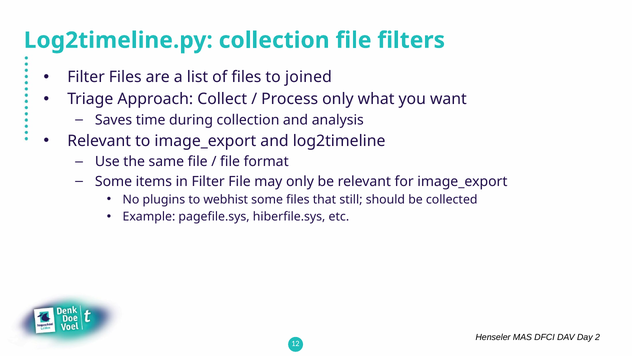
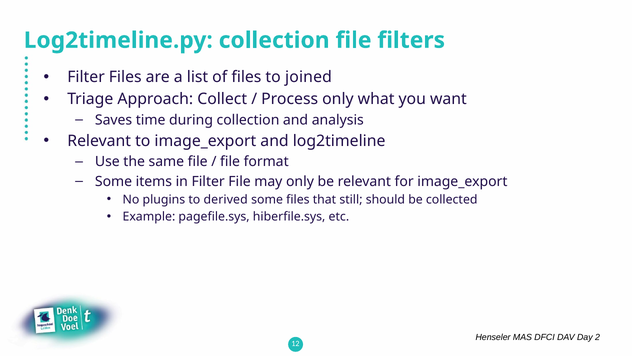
webhist: webhist -> derived
